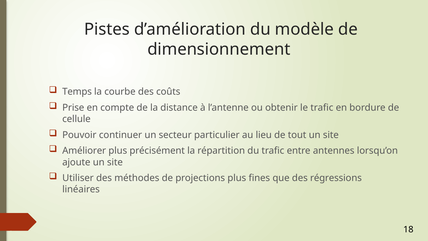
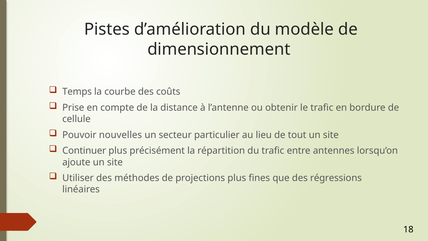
continuer: continuer -> nouvelles
Améliorer: Améliorer -> Continuer
